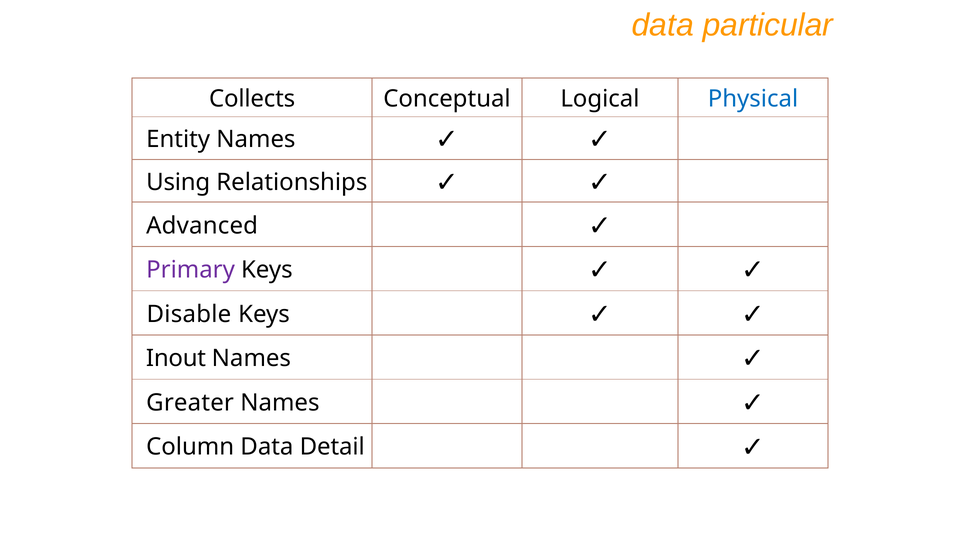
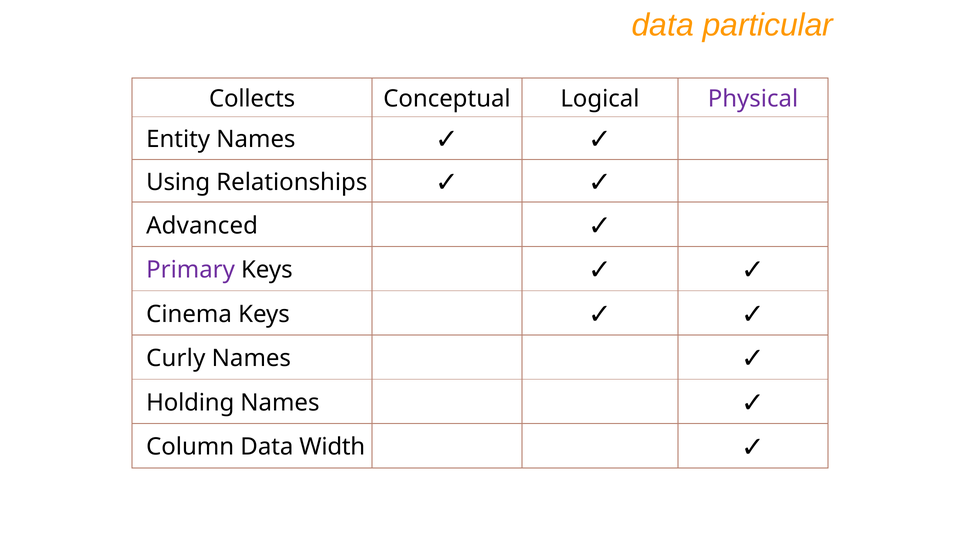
Physical colour: blue -> purple
Disable: Disable -> Cinema
Inout: Inout -> Curly
Greater: Greater -> Holding
Detail: Detail -> Width
